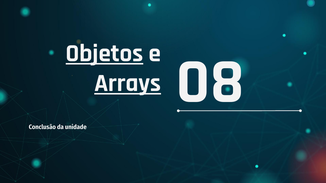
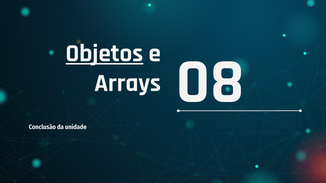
Arrays underline: present -> none
